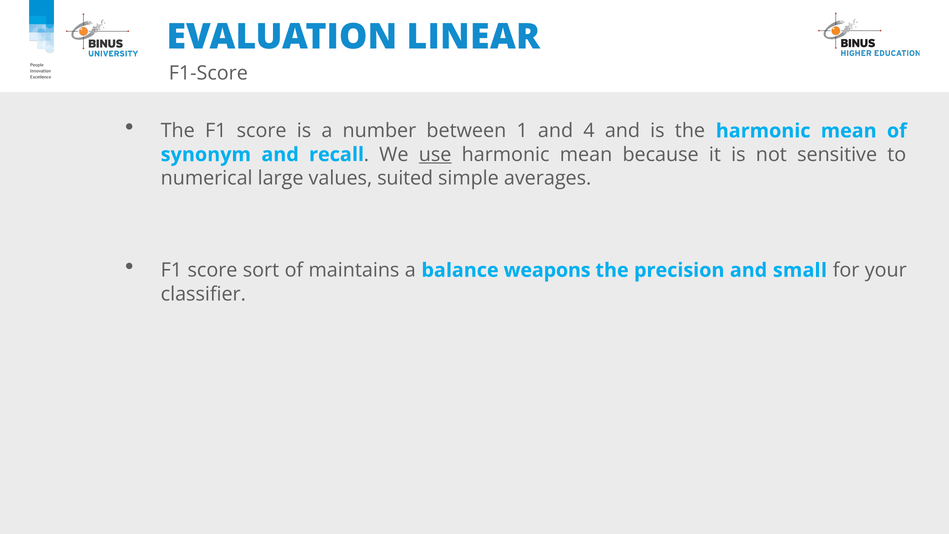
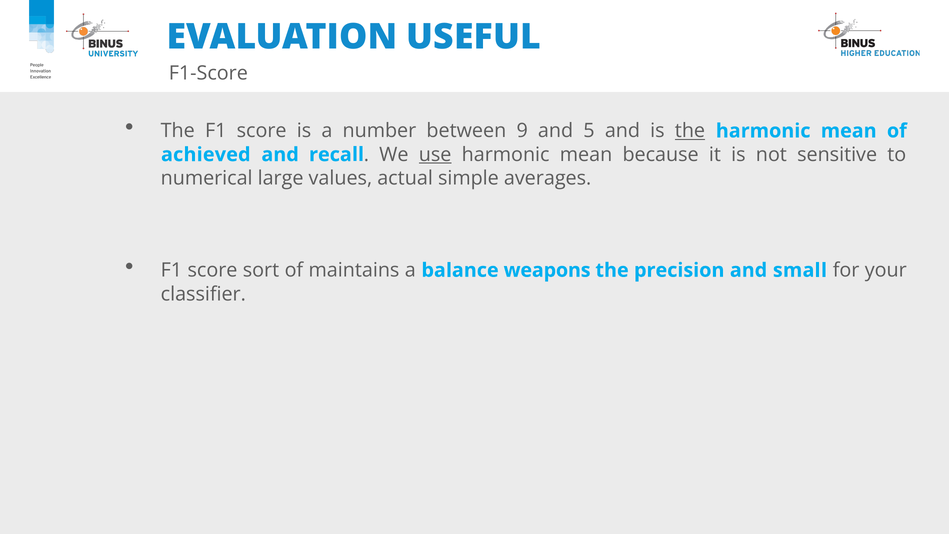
LINEAR: LINEAR -> USEFUL
1: 1 -> 9
4: 4 -> 5
the at (690, 131) underline: none -> present
synonym: synonym -> achieved
suited: suited -> actual
